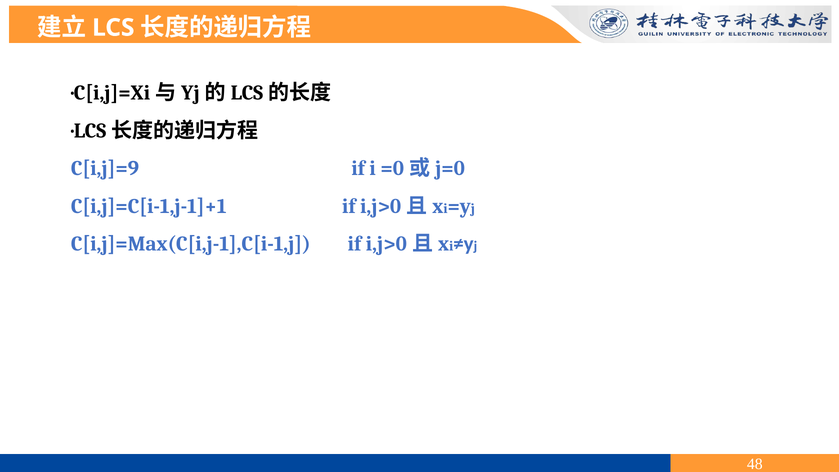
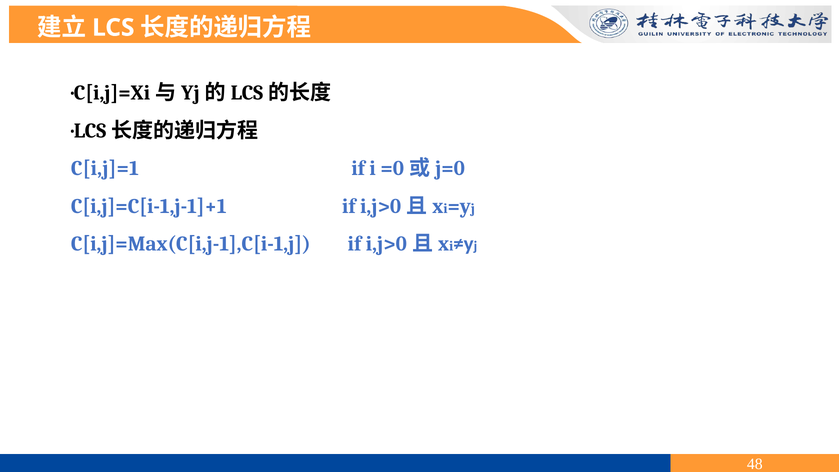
C[i,j]=9: C[i,j]=9 -> C[i,j]=1
